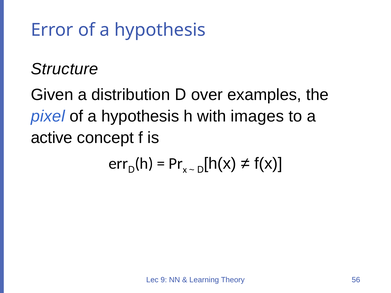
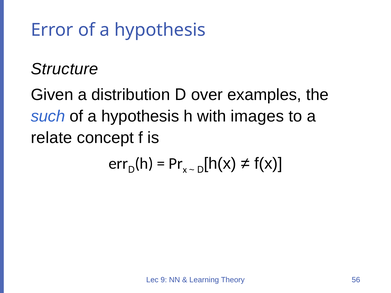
pixel: pixel -> such
active: active -> relate
